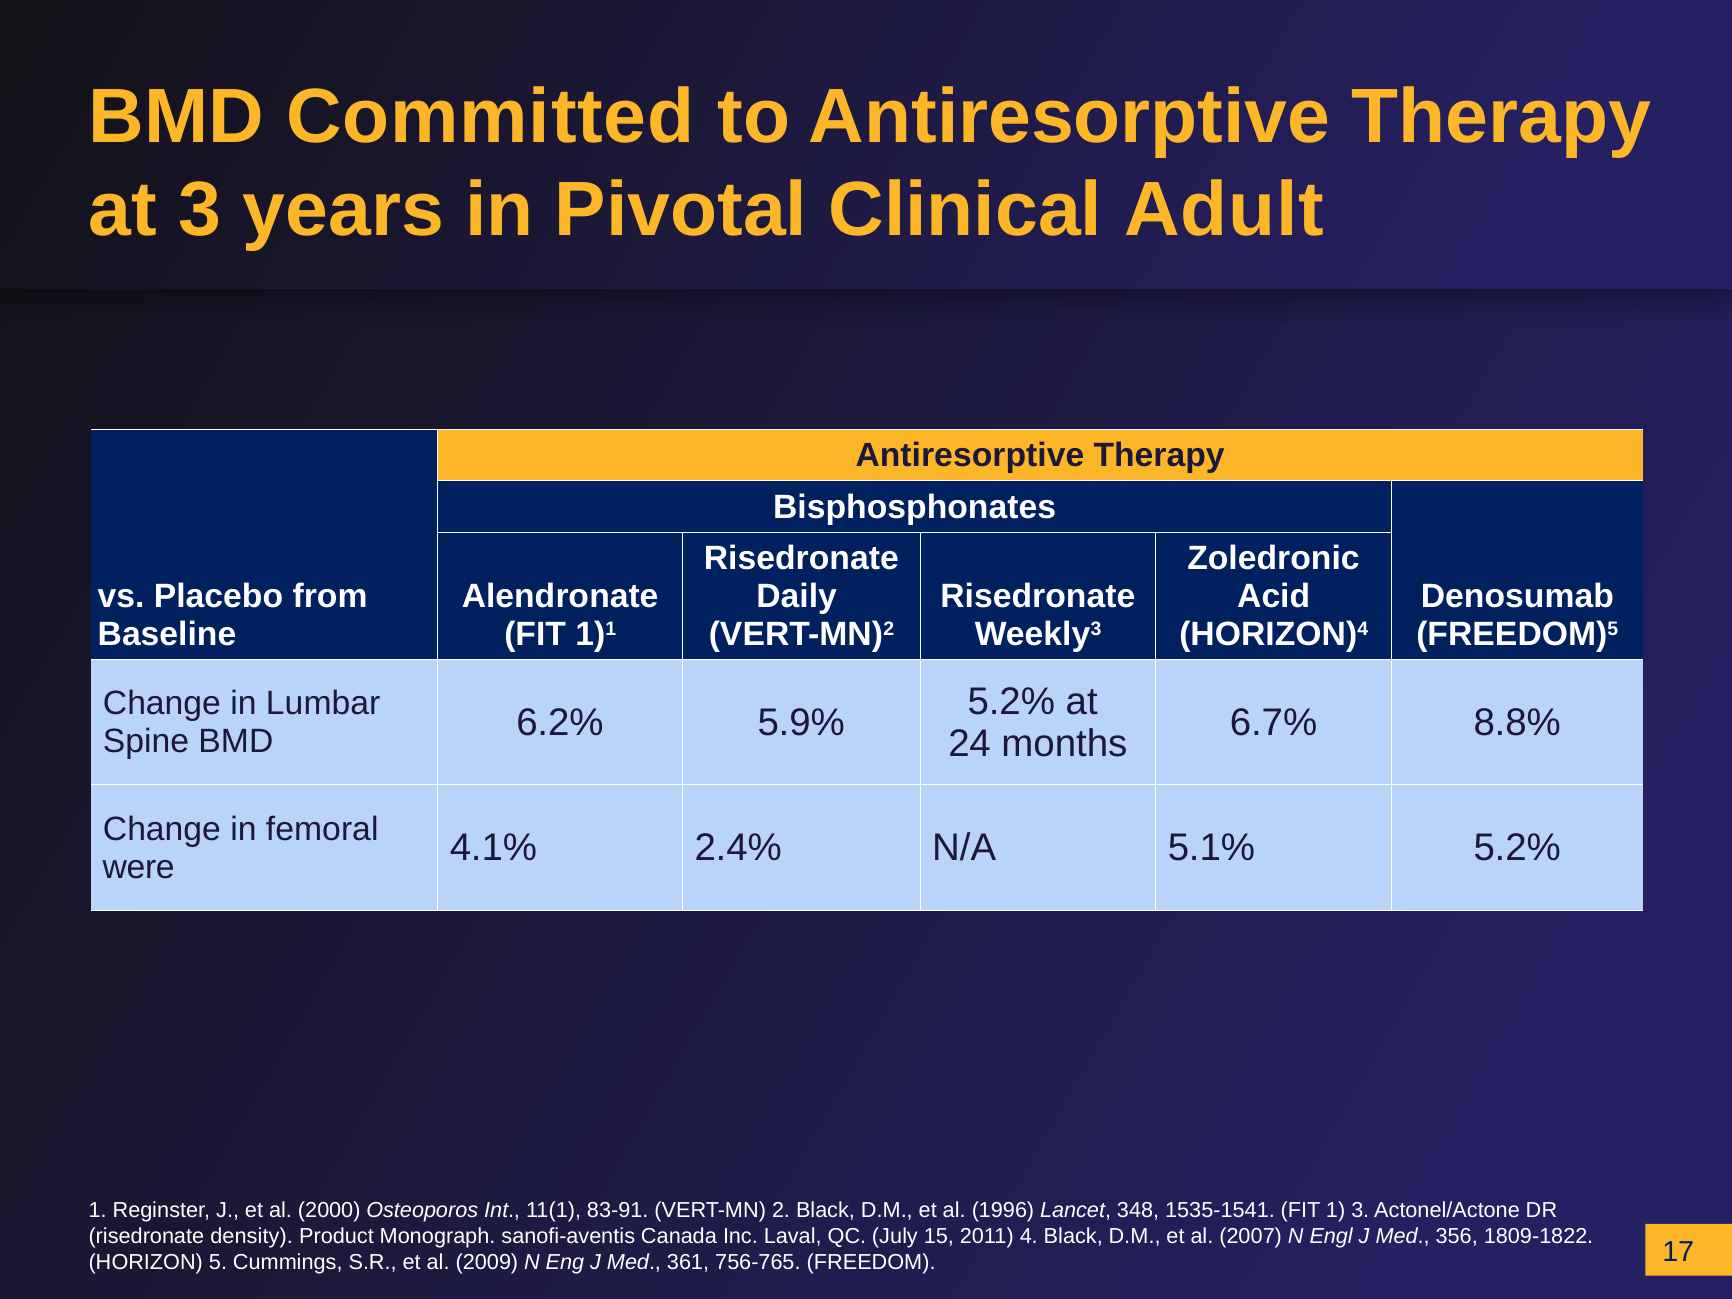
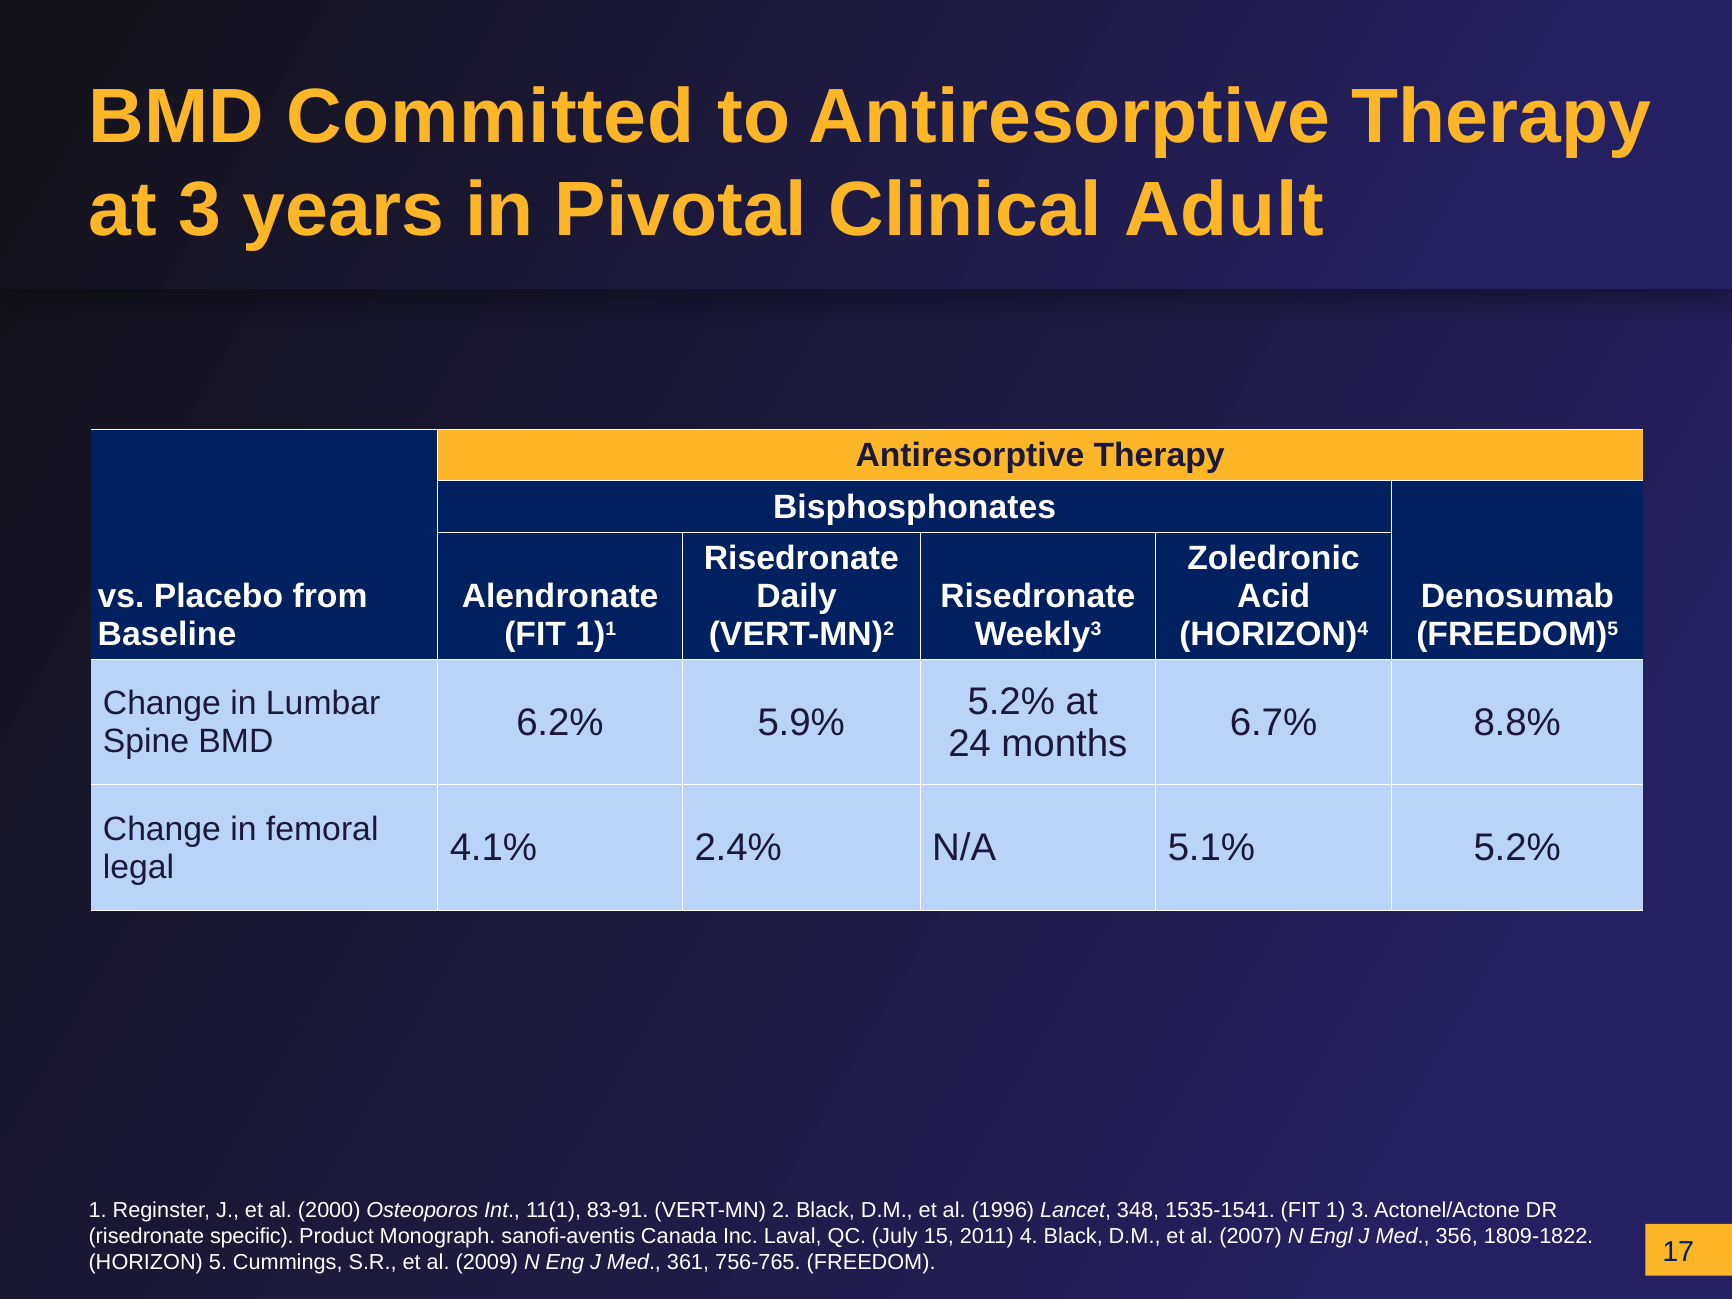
were: were -> legal
density: density -> specific
